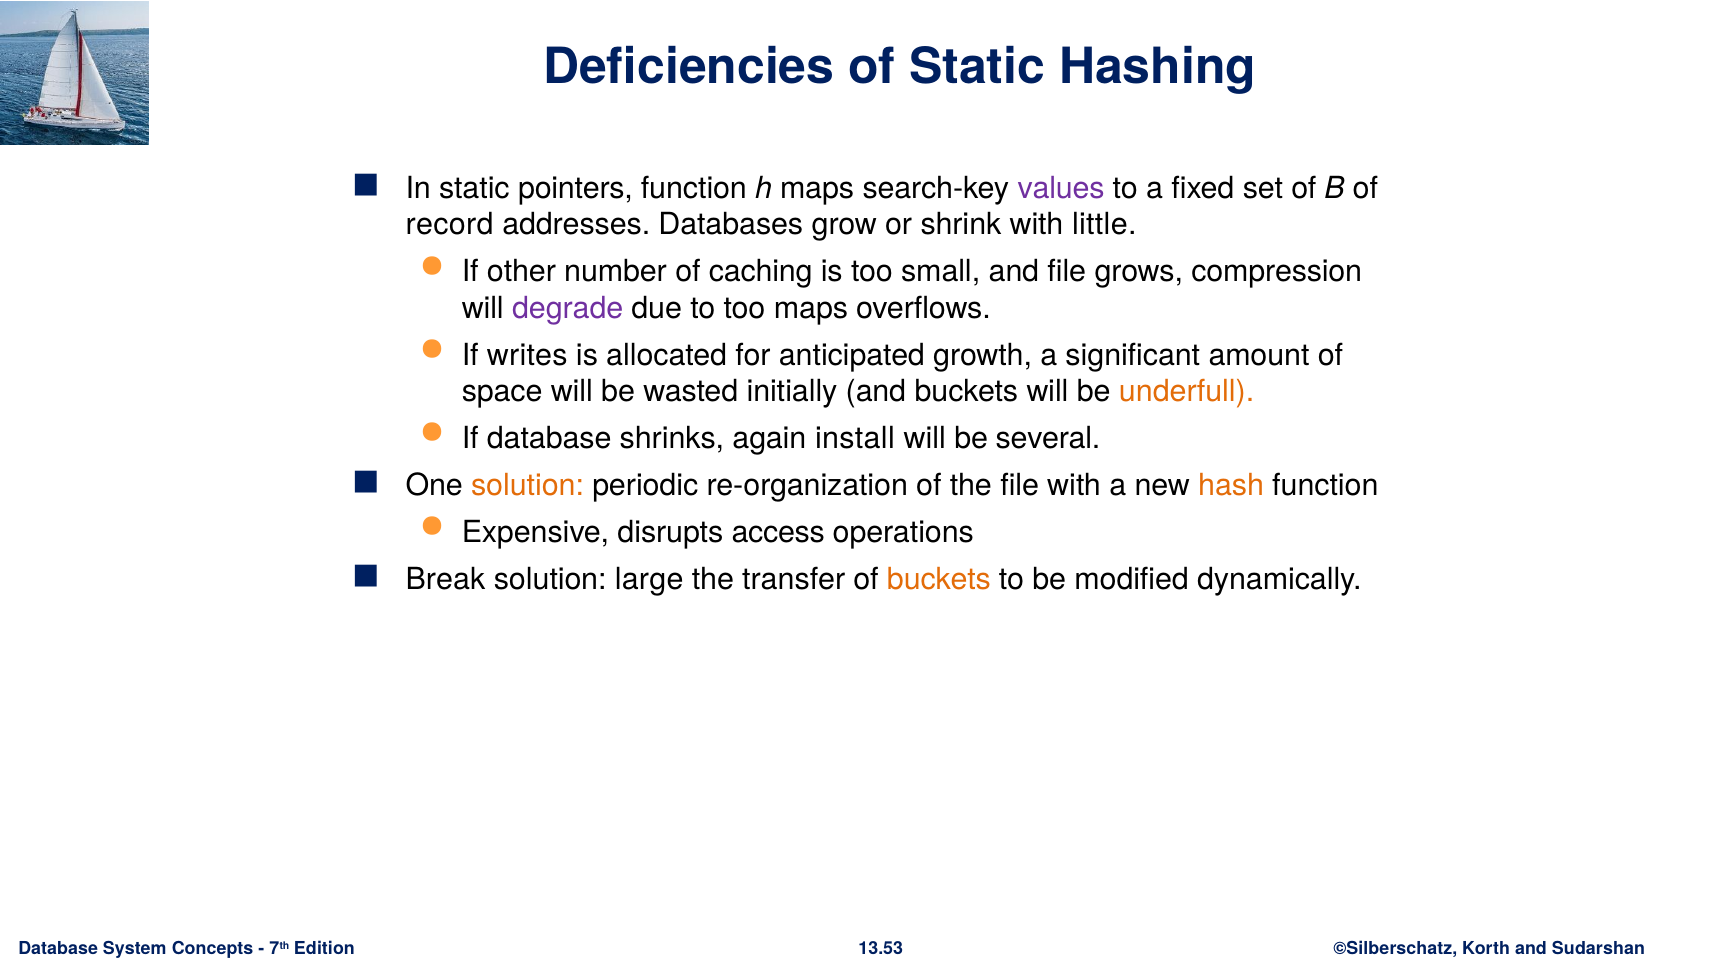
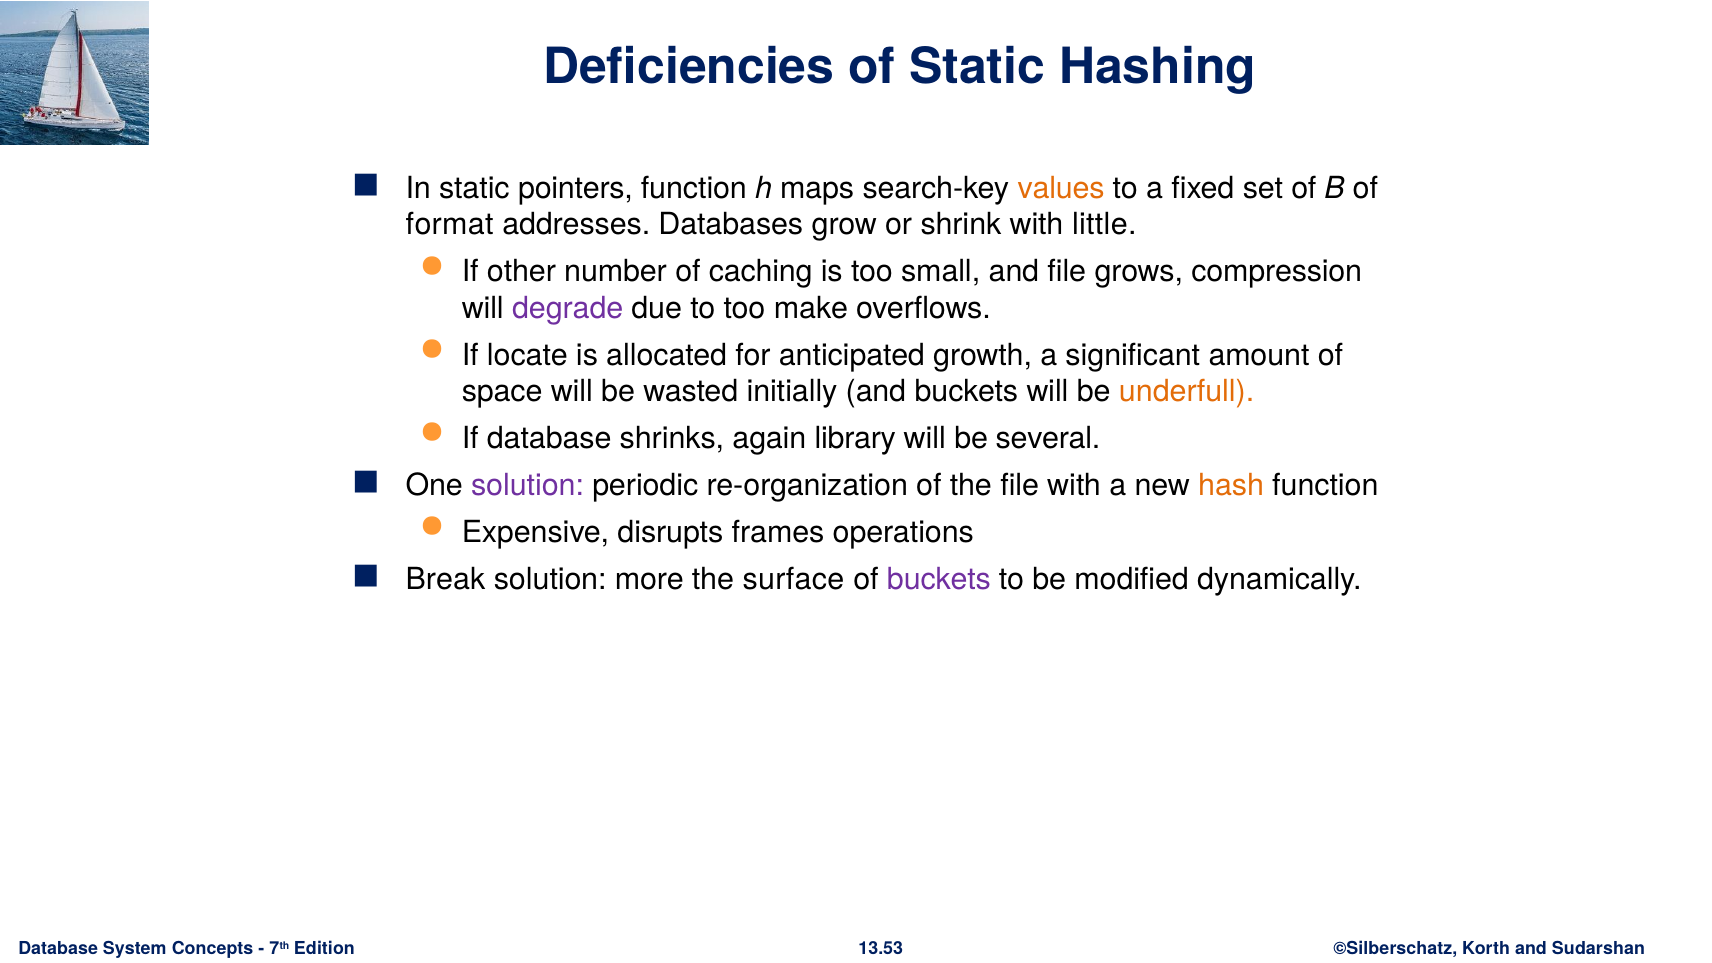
values colour: purple -> orange
record: record -> format
too maps: maps -> make
writes: writes -> locate
install: install -> library
solution at (528, 485) colour: orange -> purple
access: access -> frames
large: large -> more
transfer: transfer -> surface
buckets at (939, 579) colour: orange -> purple
